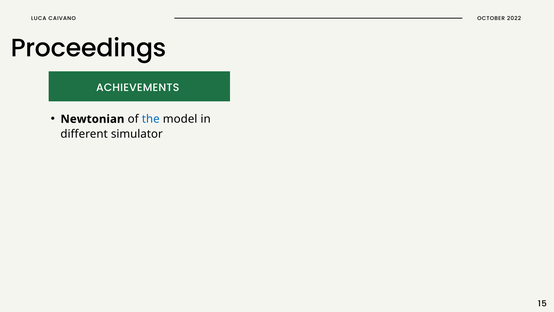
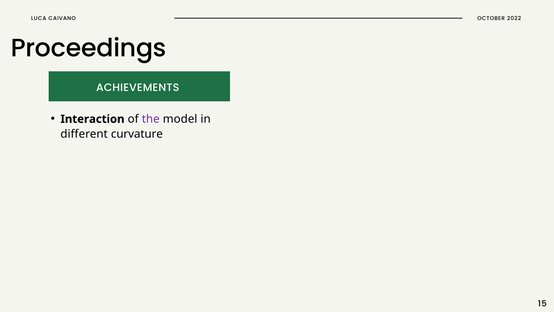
Newtonian: Newtonian -> Interaction
the colour: blue -> purple
simulator: simulator -> curvature
